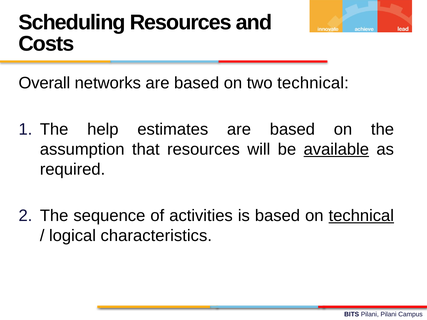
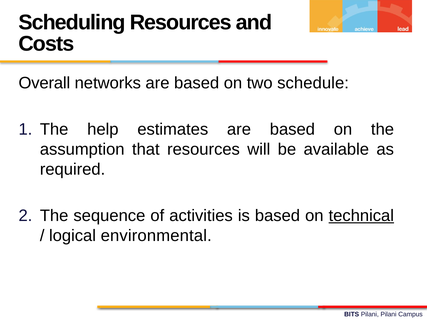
two technical: technical -> schedule
available underline: present -> none
characteristics: characteristics -> environmental
